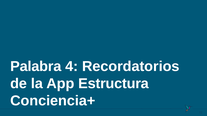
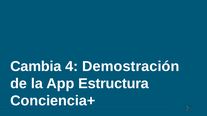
Palabra: Palabra -> Cambia
Recordatorios: Recordatorios -> Demostración
